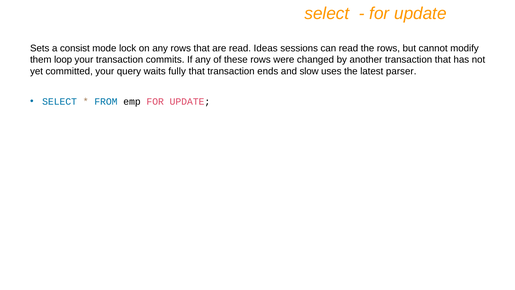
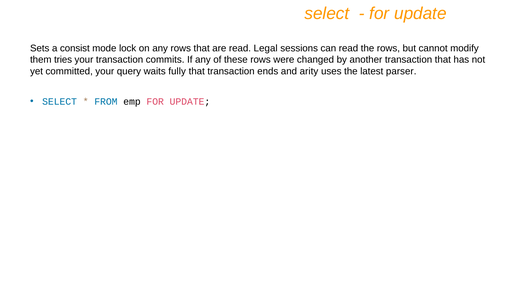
Ideas: Ideas -> Legal
loop: loop -> tries
slow: slow -> arity
